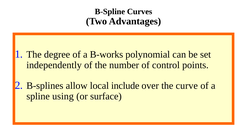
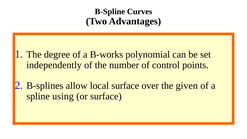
local include: include -> surface
curve: curve -> given
